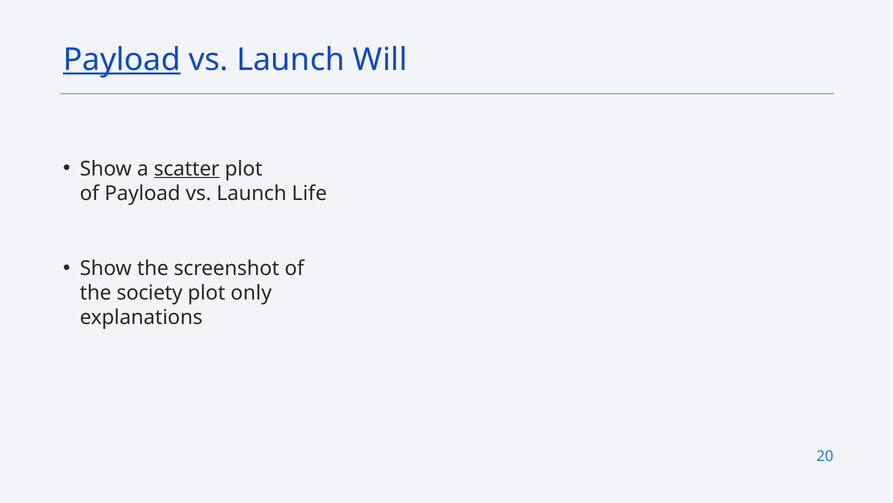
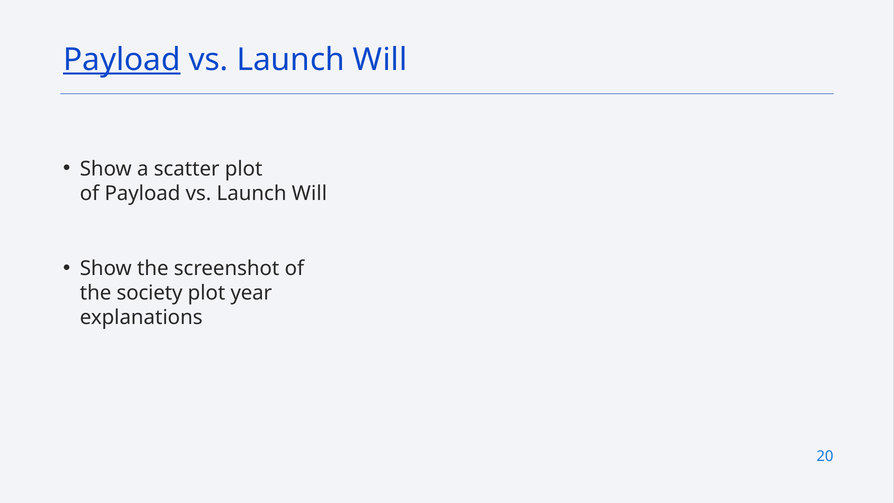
scatter underline: present -> none
Life at (309, 193): Life -> Will
only: only -> year
